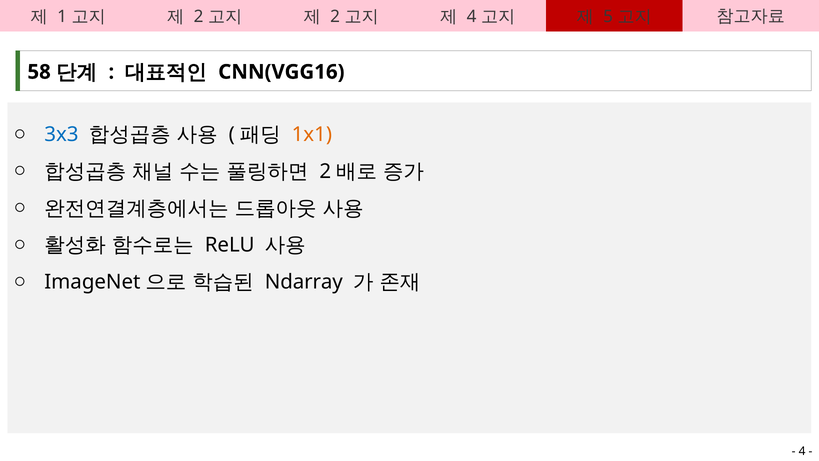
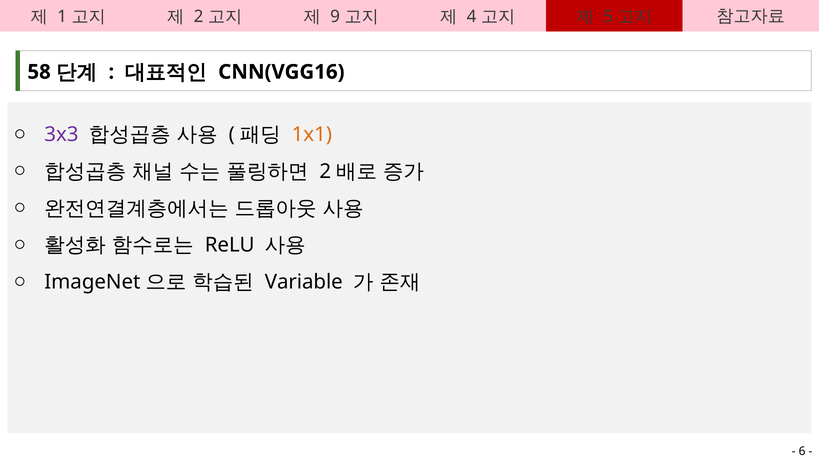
2 at (335, 17): 2 -> 9
3x3 colour: blue -> purple
Ndarray: Ndarray -> Variable
4 at (802, 451): 4 -> 6
